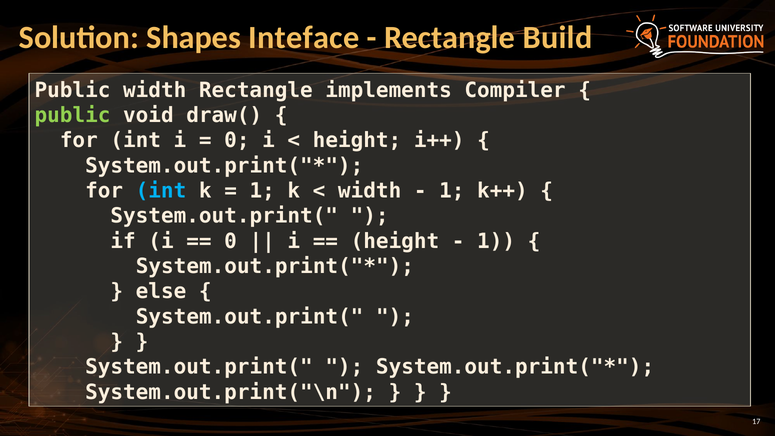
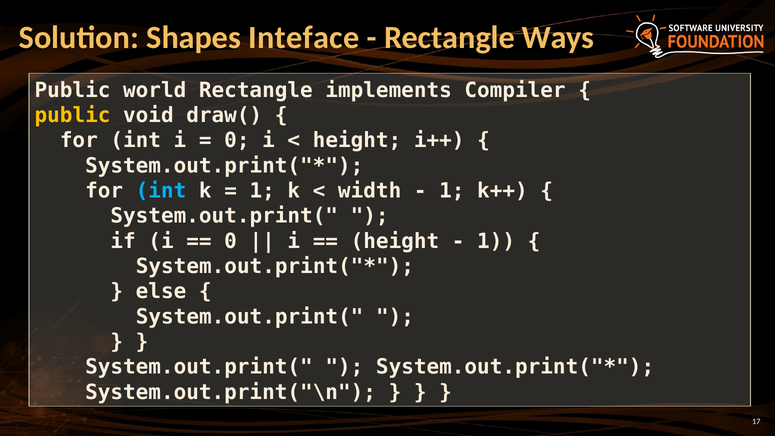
Build: Build -> Ways
Public width: width -> world
public at (73, 115) colour: light green -> yellow
